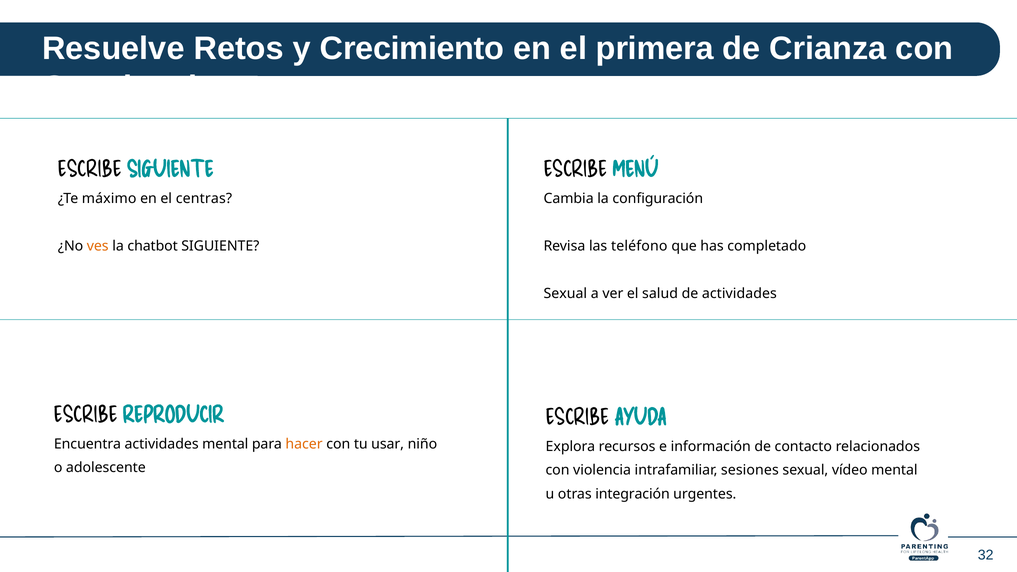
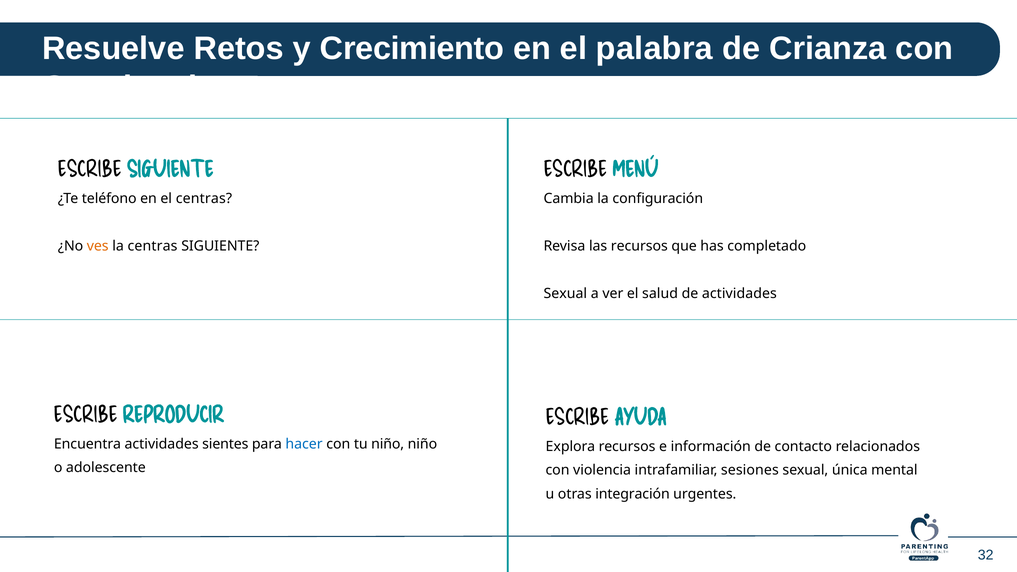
primera: primera -> palabra
máximo: máximo -> teléfono
la chatbot: chatbot -> centras
las teléfono: teléfono -> recursos
actividades mental: mental -> sientes
hacer colour: orange -> blue
tu usar: usar -> niño
vídeo: vídeo -> única
